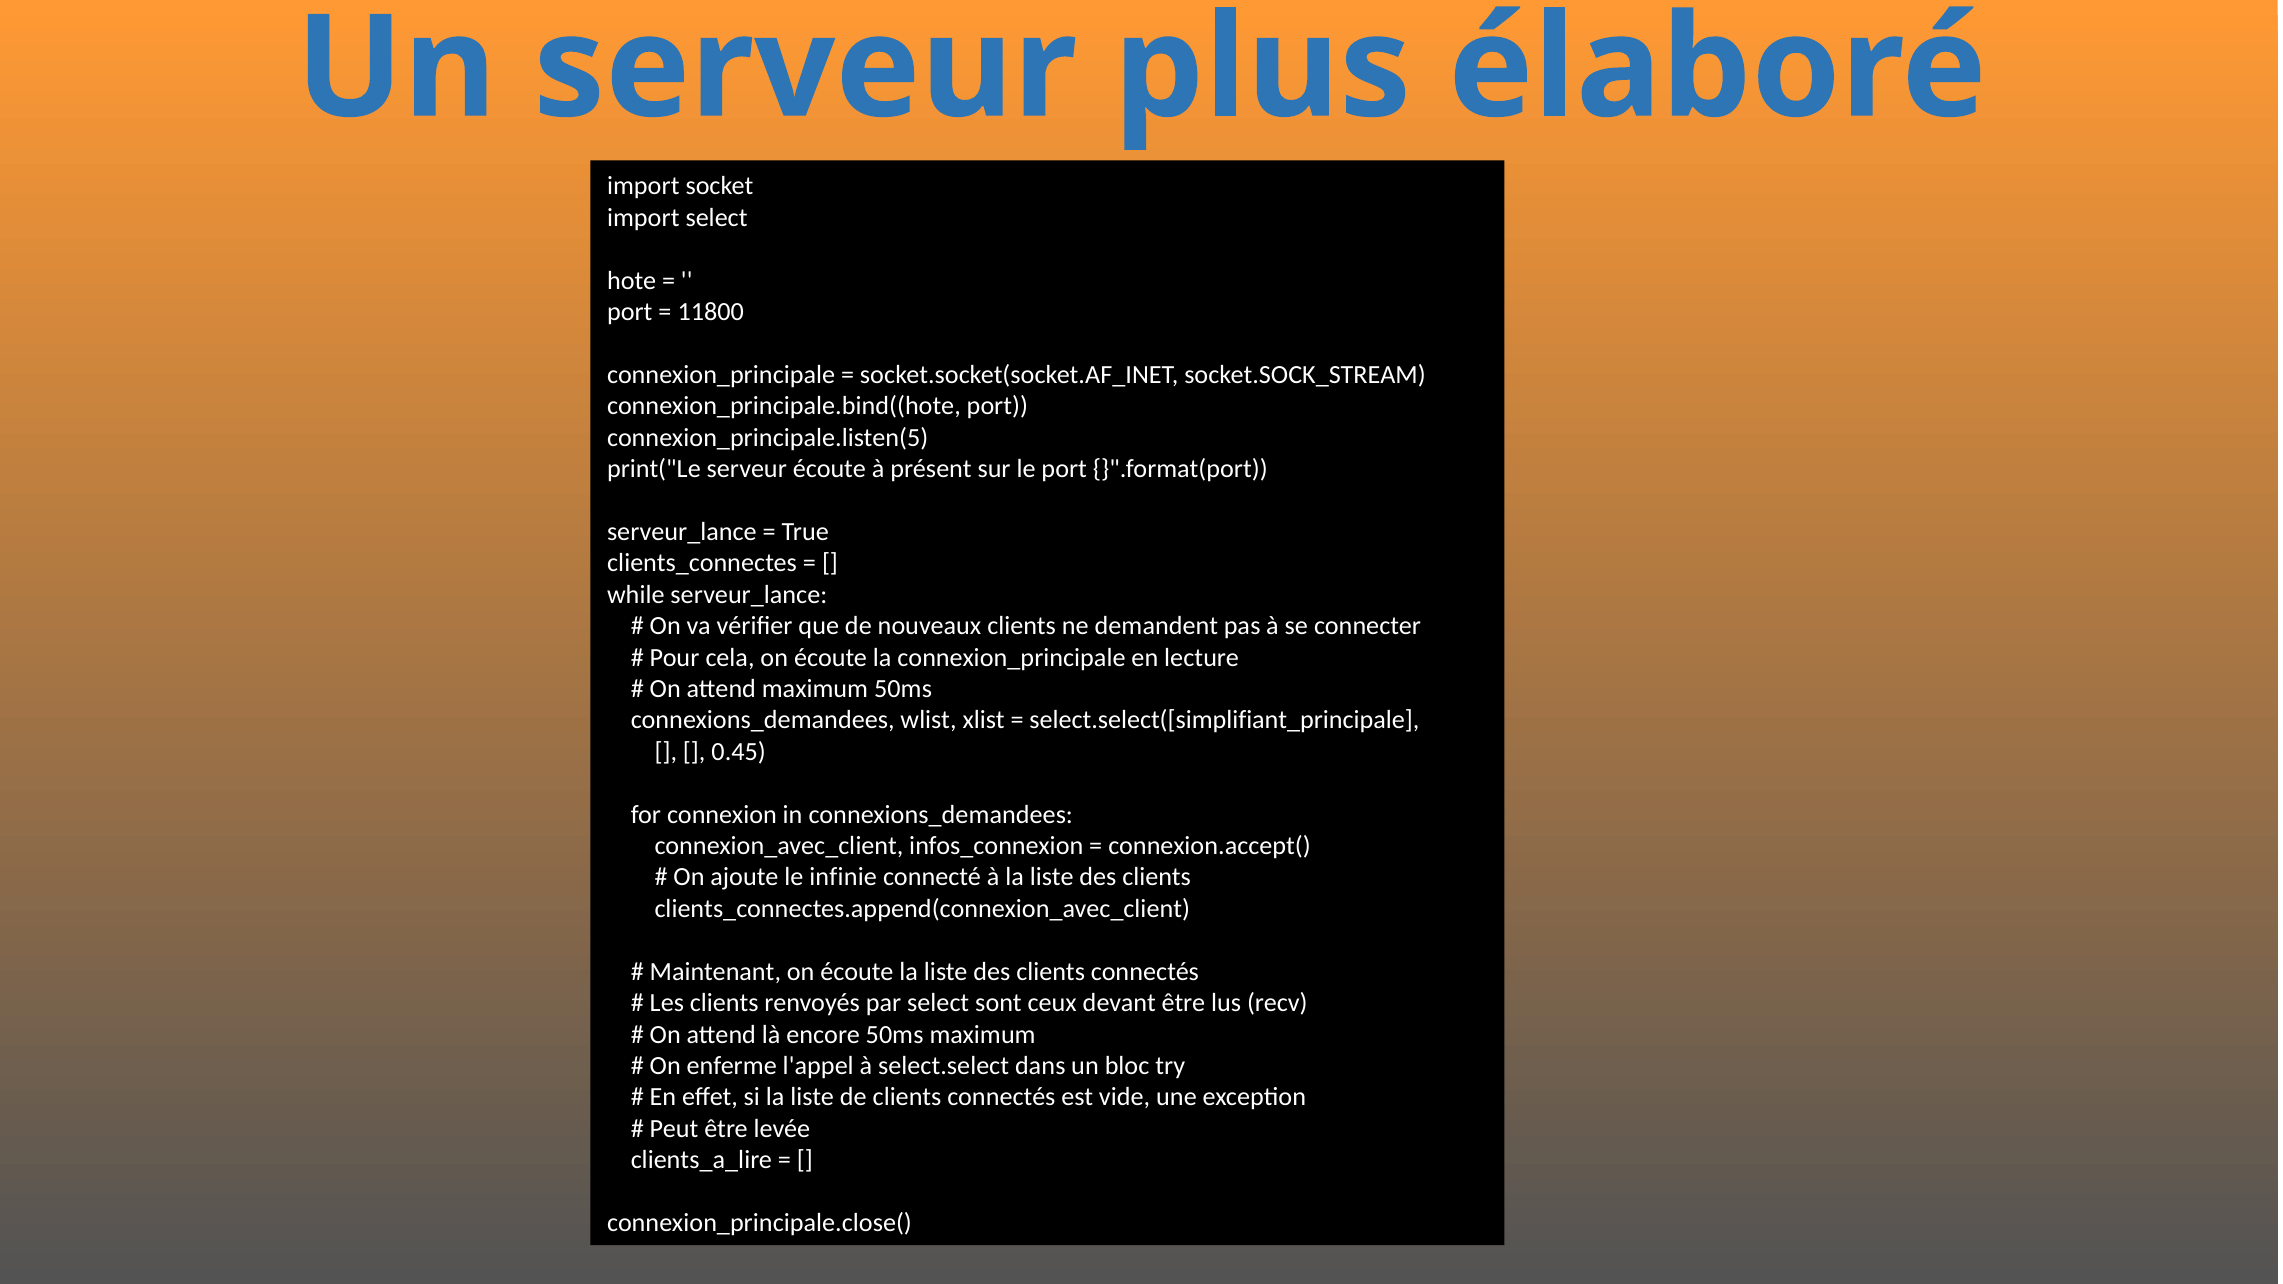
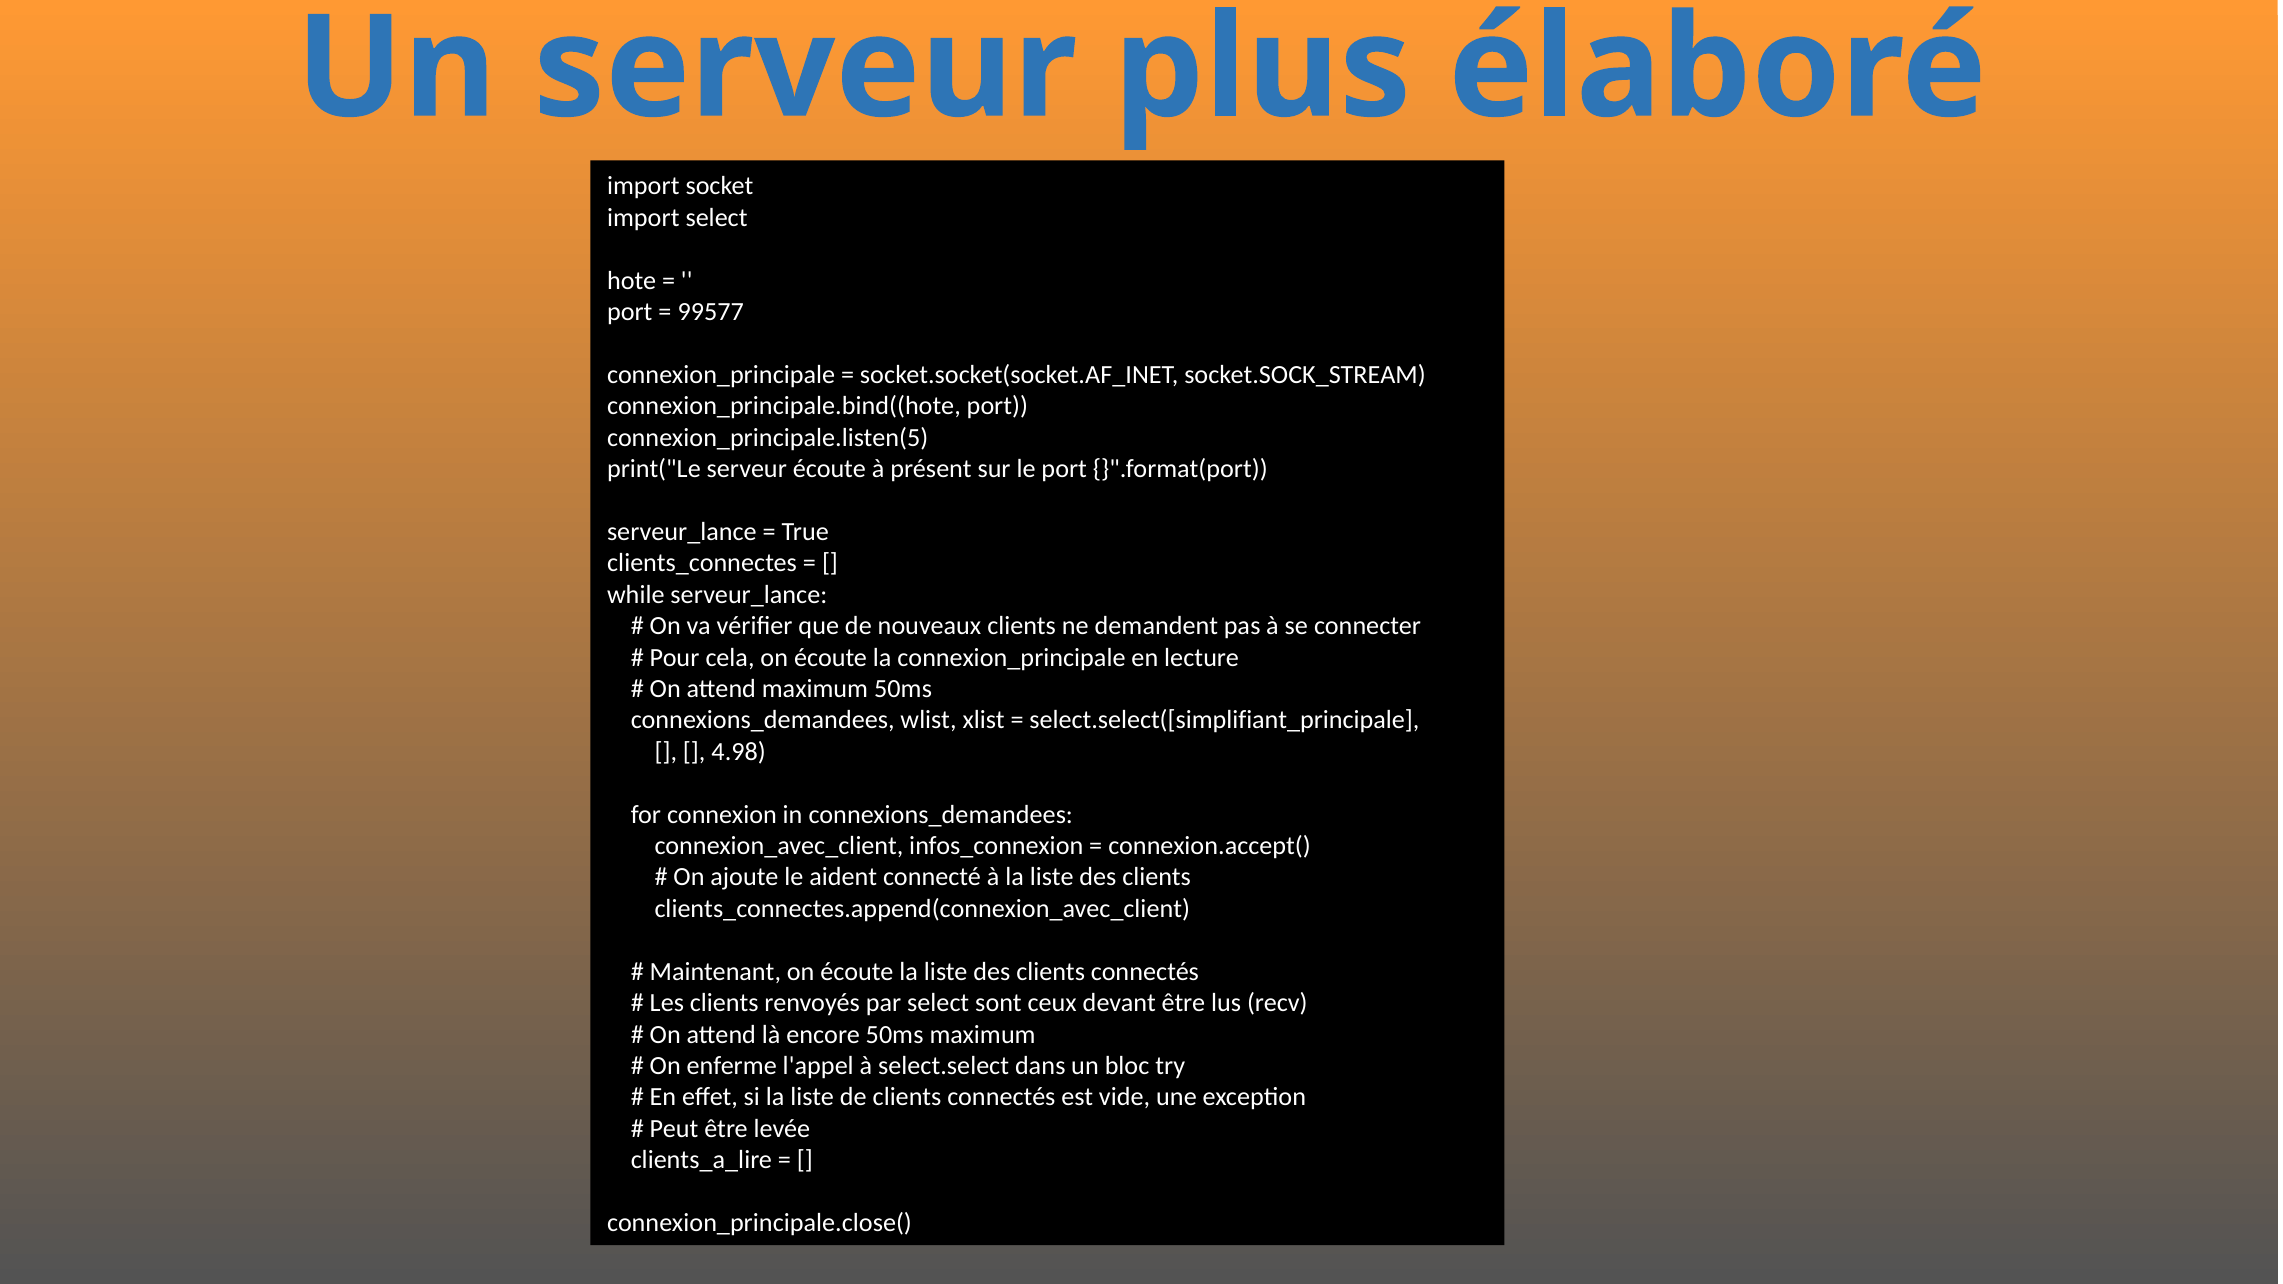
11800: 11800 -> 99577
0.45: 0.45 -> 4.98
infinie: infinie -> aident
